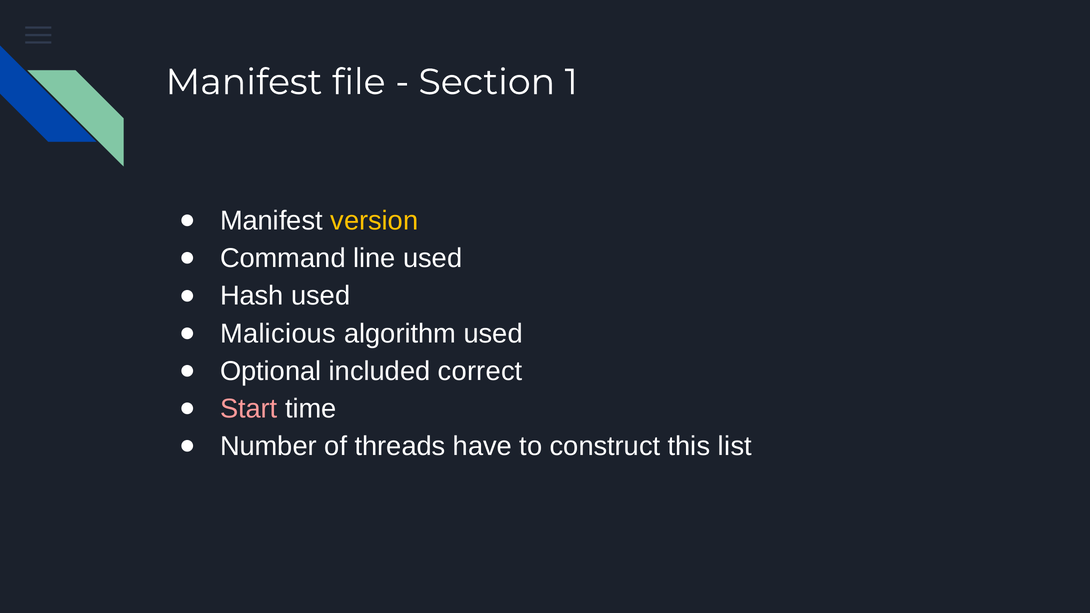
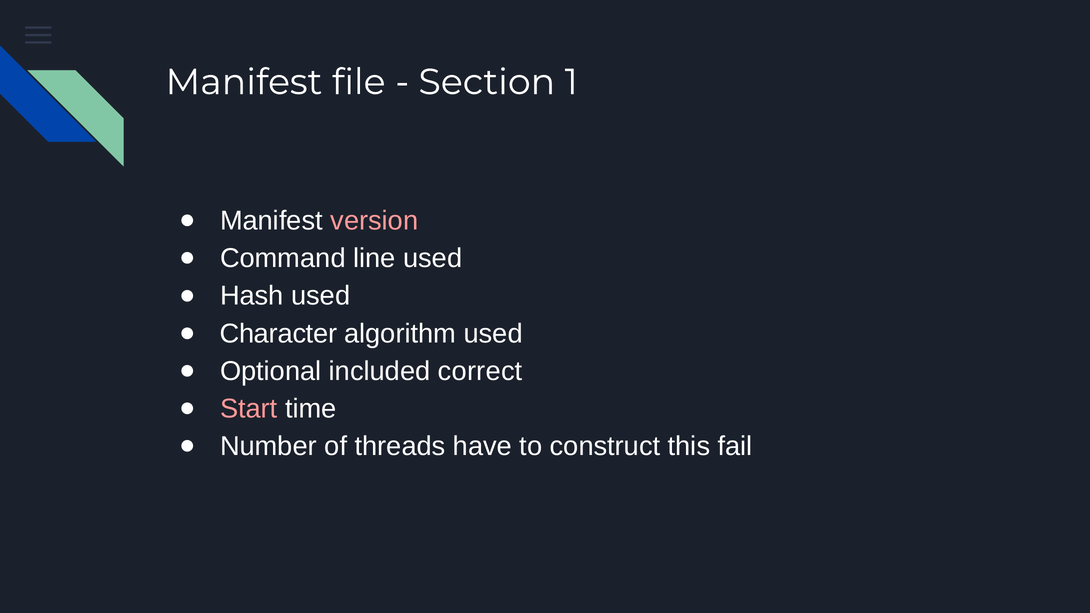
version colour: yellow -> pink
Malicious: Malicious -> Character
list: list -> fail
